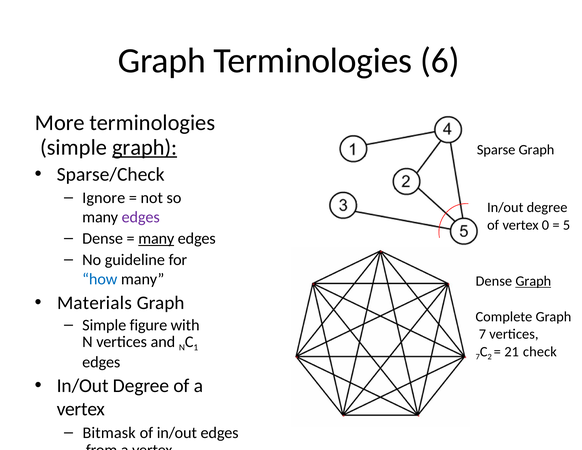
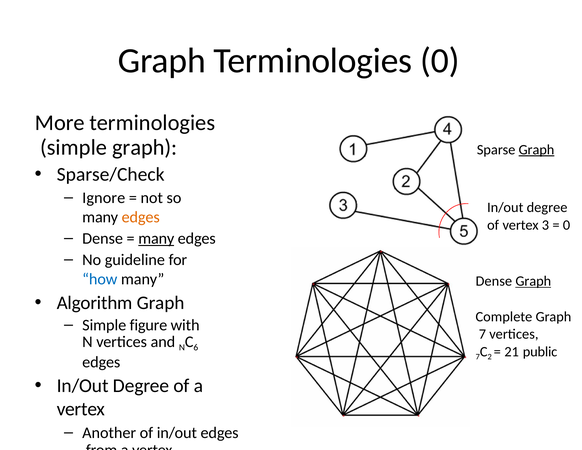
Terminologies 6: 6 -> 0
graph at (145, 147) underline: present -> none
Graph at (536, 150) underline: none -> present
edges at (141, 217) colour: purple -> orange
0: 0 -> 3
5 at (567, 225): 5 -> 0
Materials: Materials -> Algorithm
1: 1 -> 6
check: check -> public
Bitmask: Bitmask -> Another
